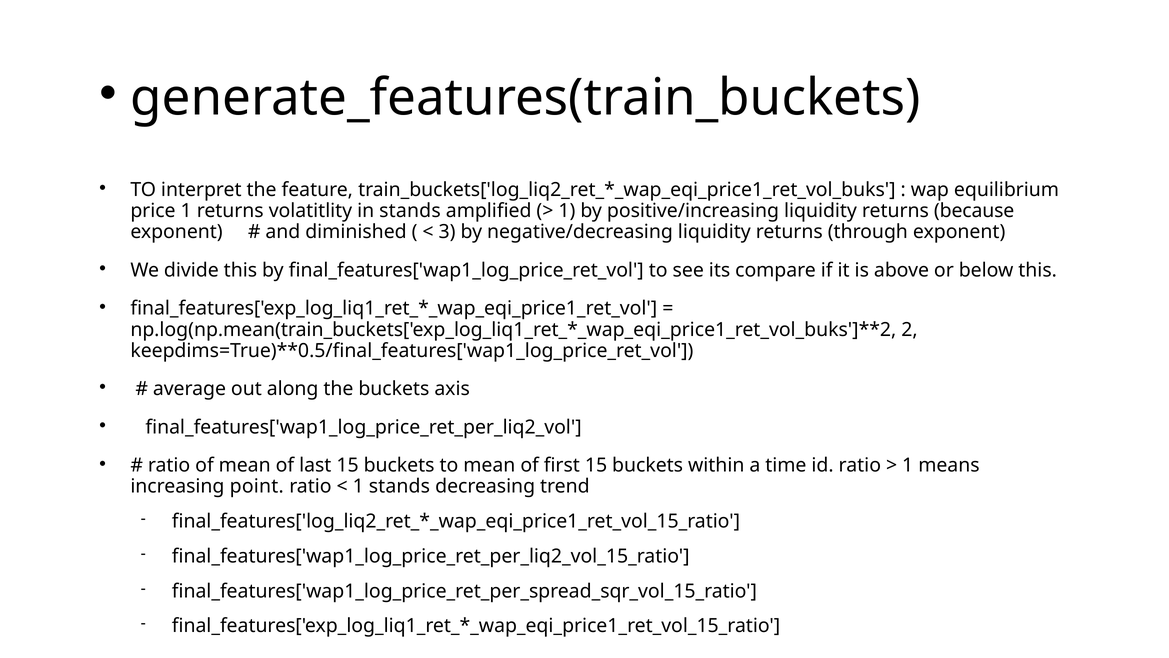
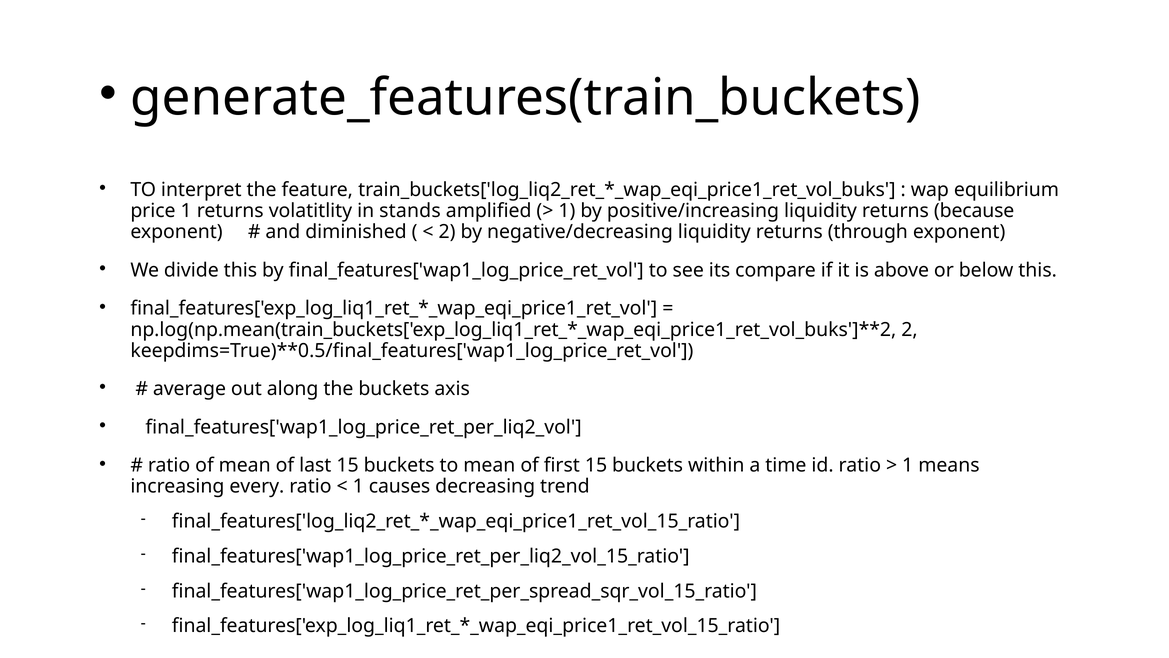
3 at (447, 232): 3 -> 2
point: point -> every
1 stands: stands -> causes
